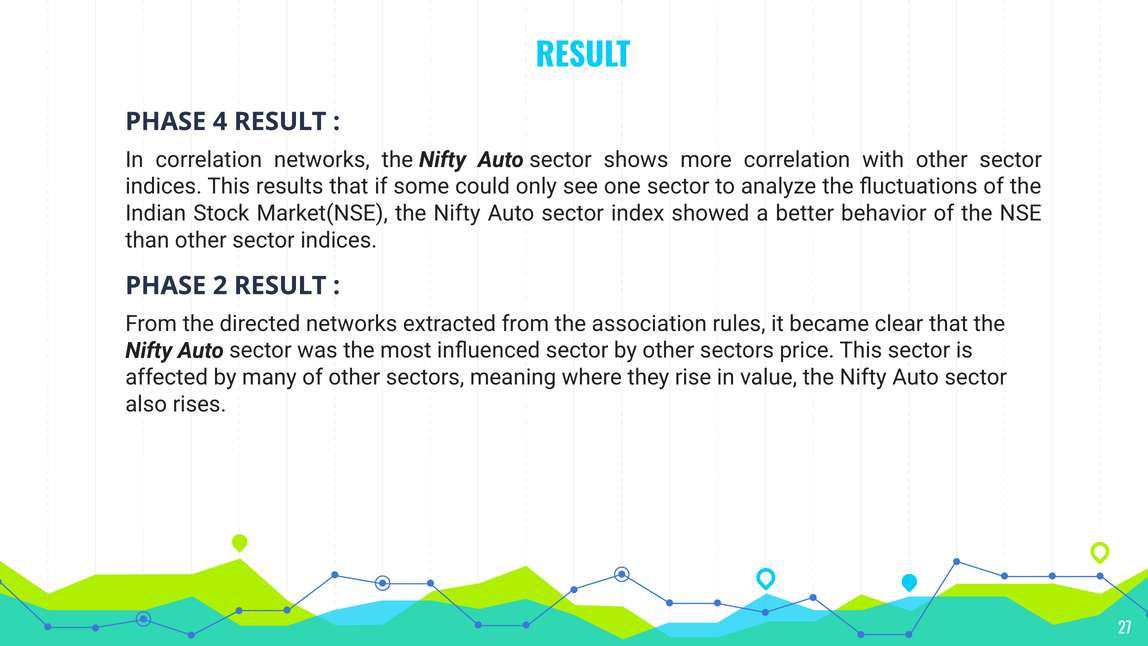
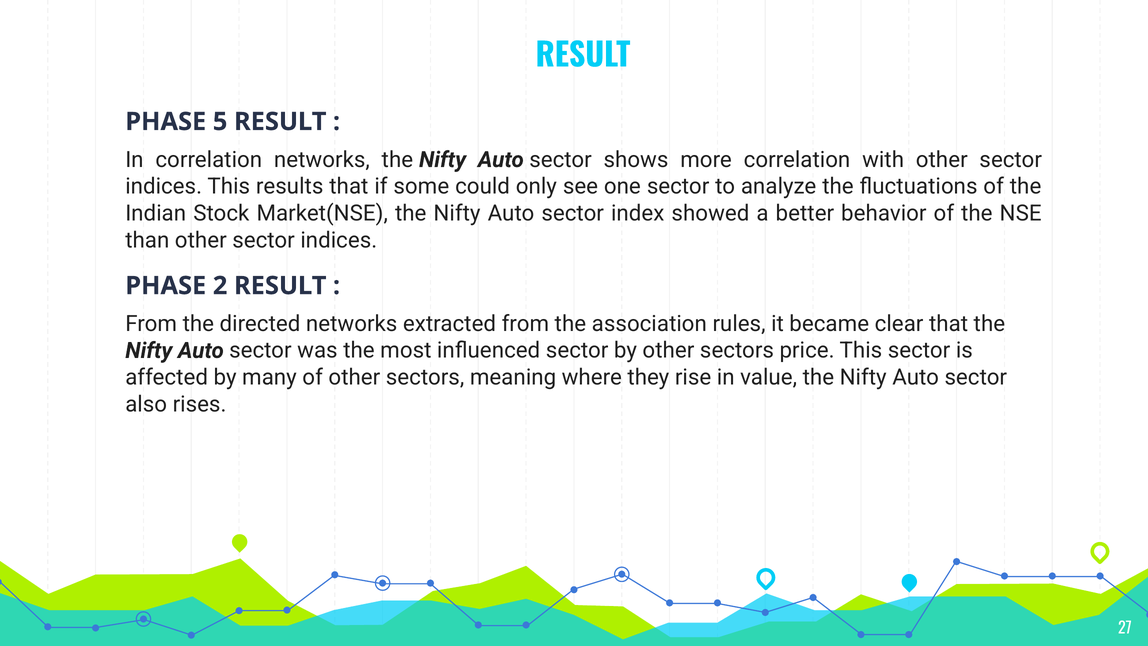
4: 4 -> 5
